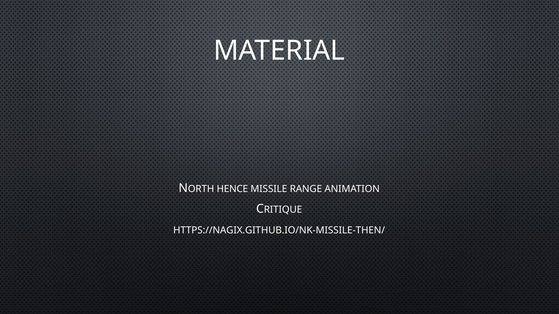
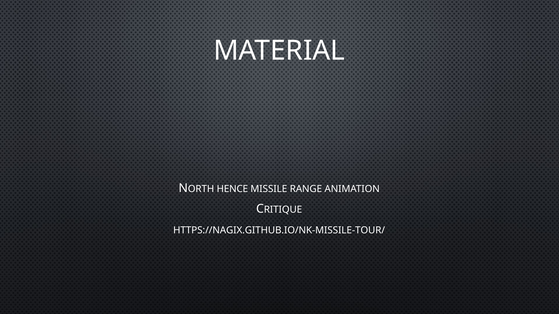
HTTPS://NAGIX.GITHUB.IO/NK-MISSILE-THEN/: HTTPS://NAGIX.GITHUB.IO/NK-MISSILE-THEN/ -> HTTPS://NAGIX.GITHUB.IO/NK-MISSILE-TOUR/
